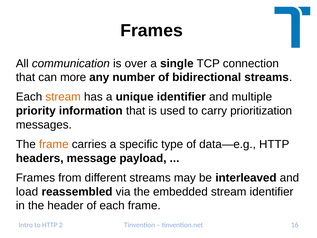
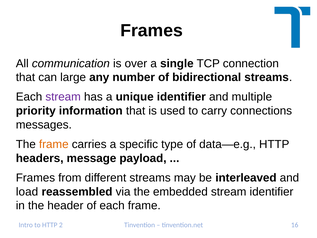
more: more -> large
stream at (63, 97) colour: orange -> purple
prioritization: prioritization -> connections
